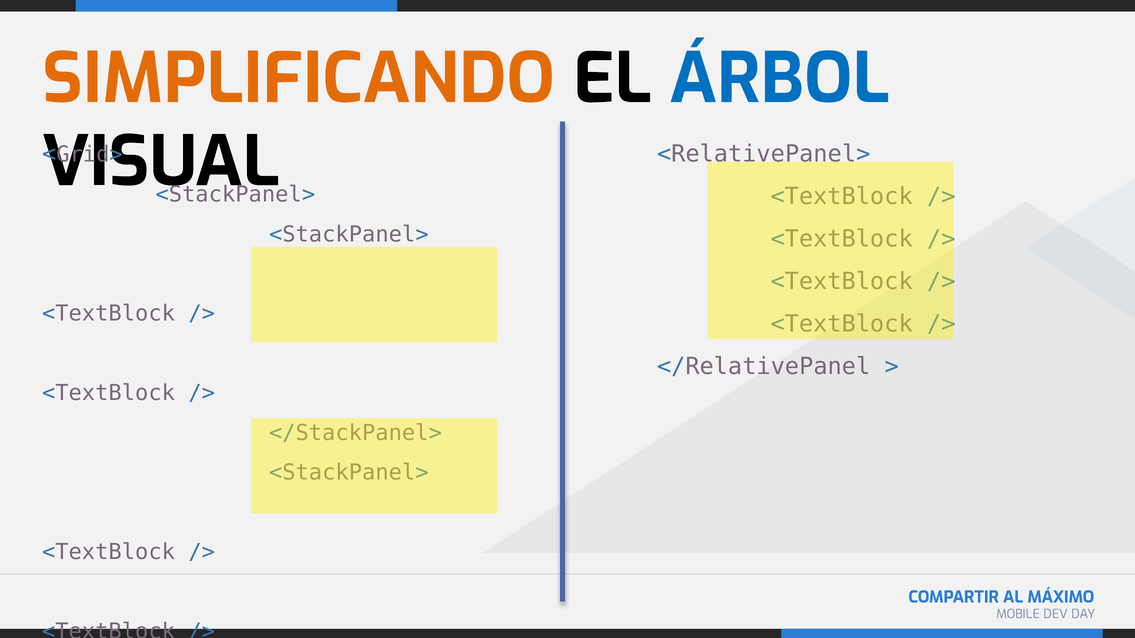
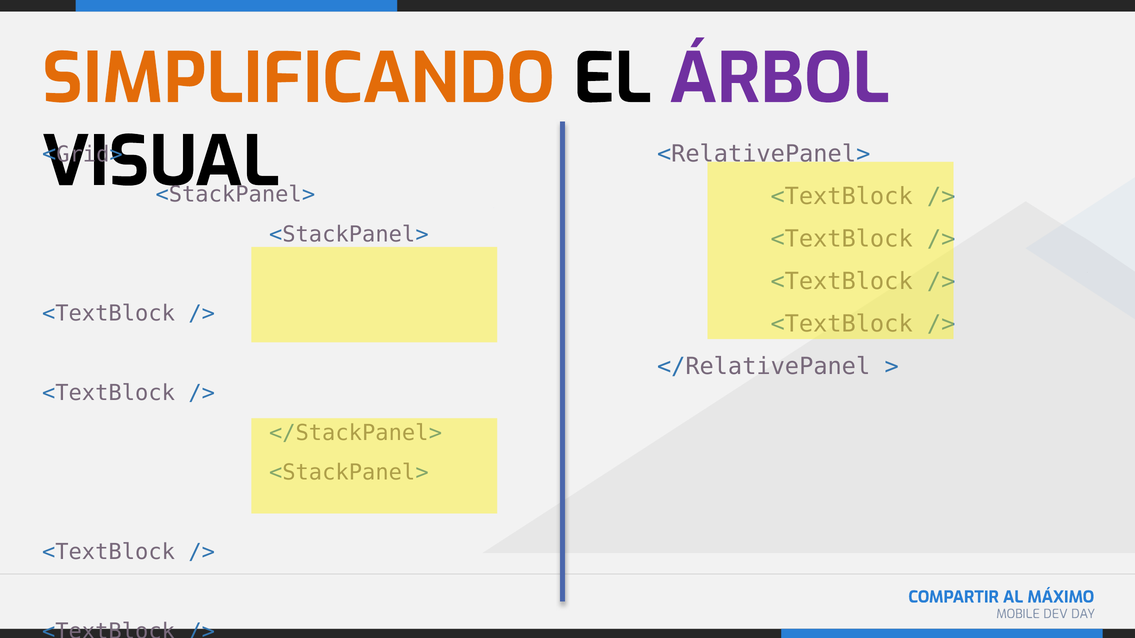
ÁRBOL colour: blue -> purple
